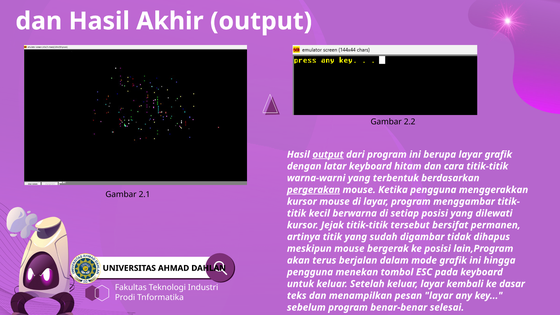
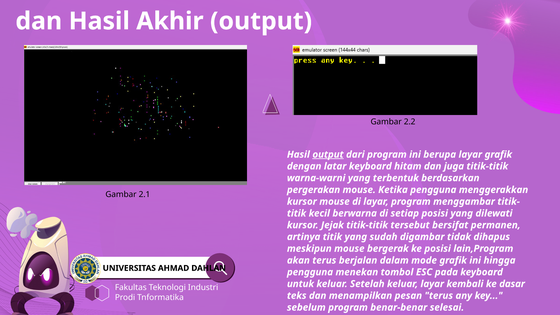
cara: cara -> juga
pergerakan underline: present -> none
pesan layar: layar -> terus
